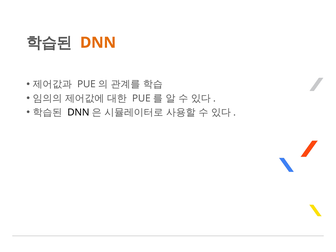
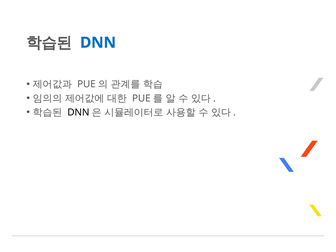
DNN at (98, 43) colour: orange -> blue
